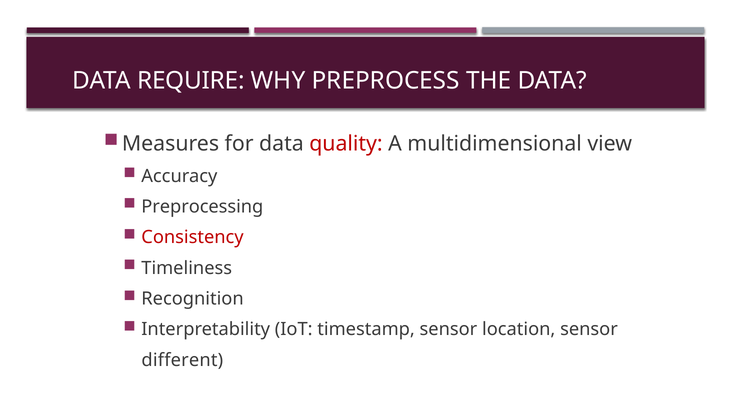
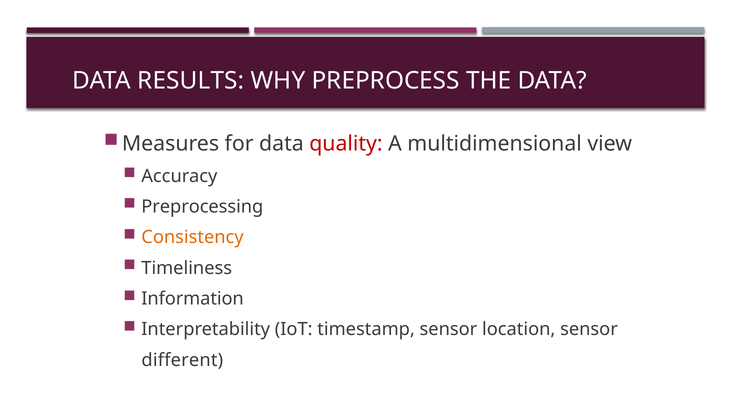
REQUIRE: REQUIRE -> RESULTS
Consistency colour: red -> orange
Recognition: Recognition -> Information
